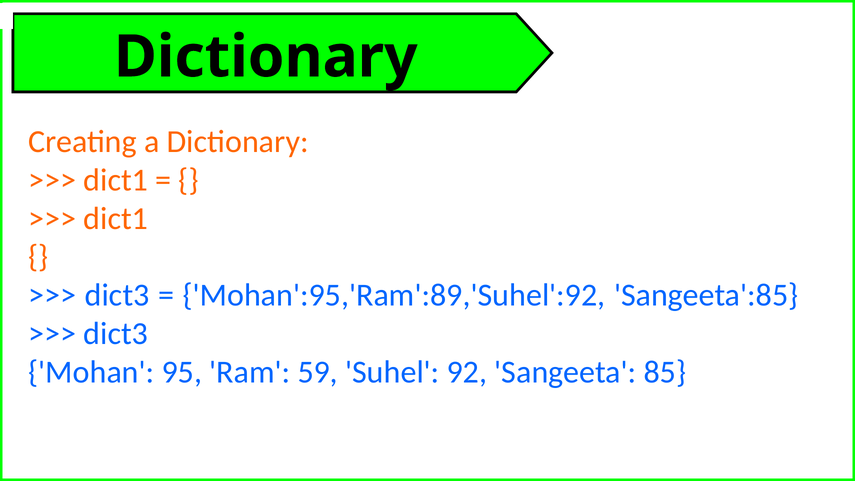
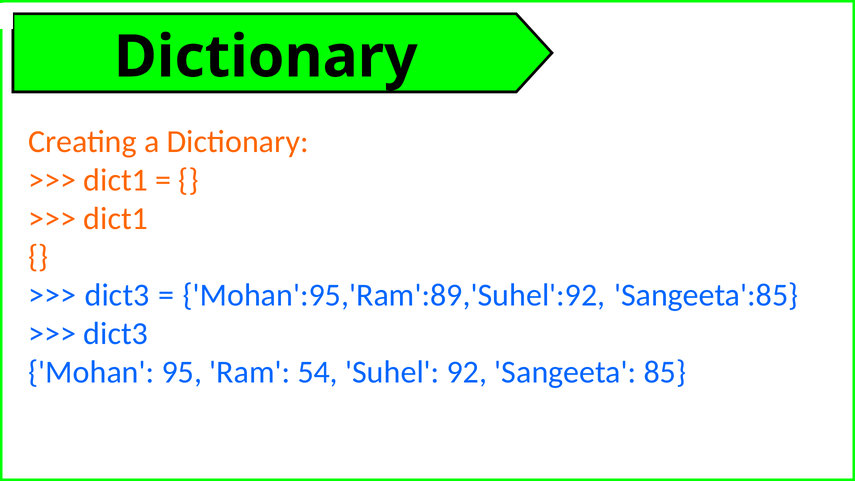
59: 59 -> 54
